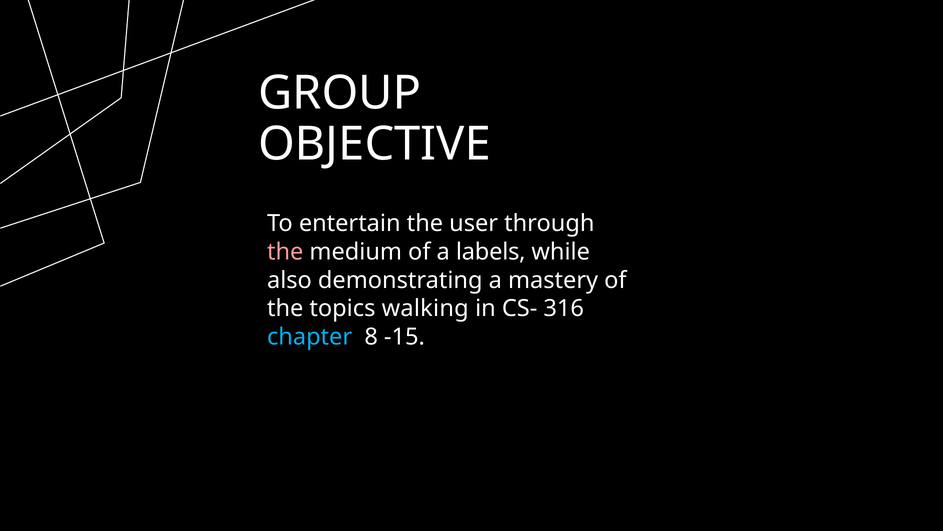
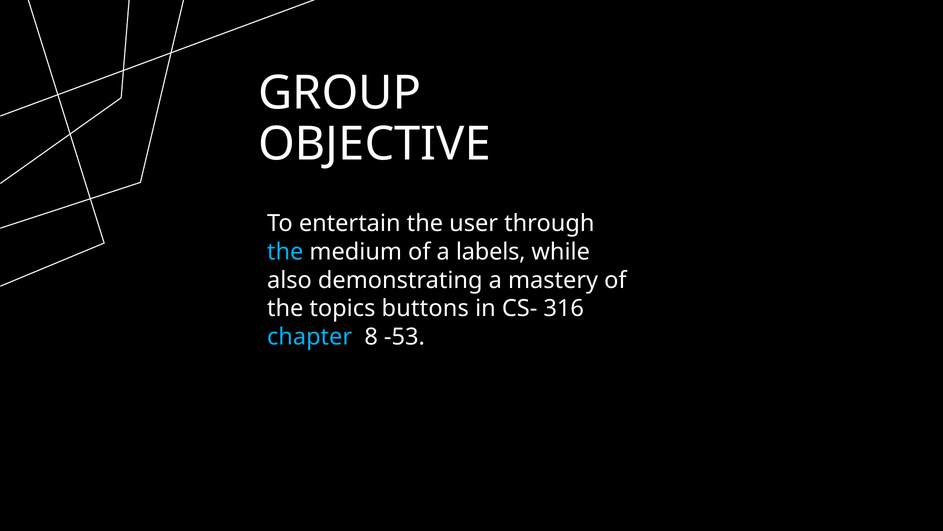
the at (285, 252) colour: pink -> light blue
walking: walking -> buttons
-15: -15 -> -53
